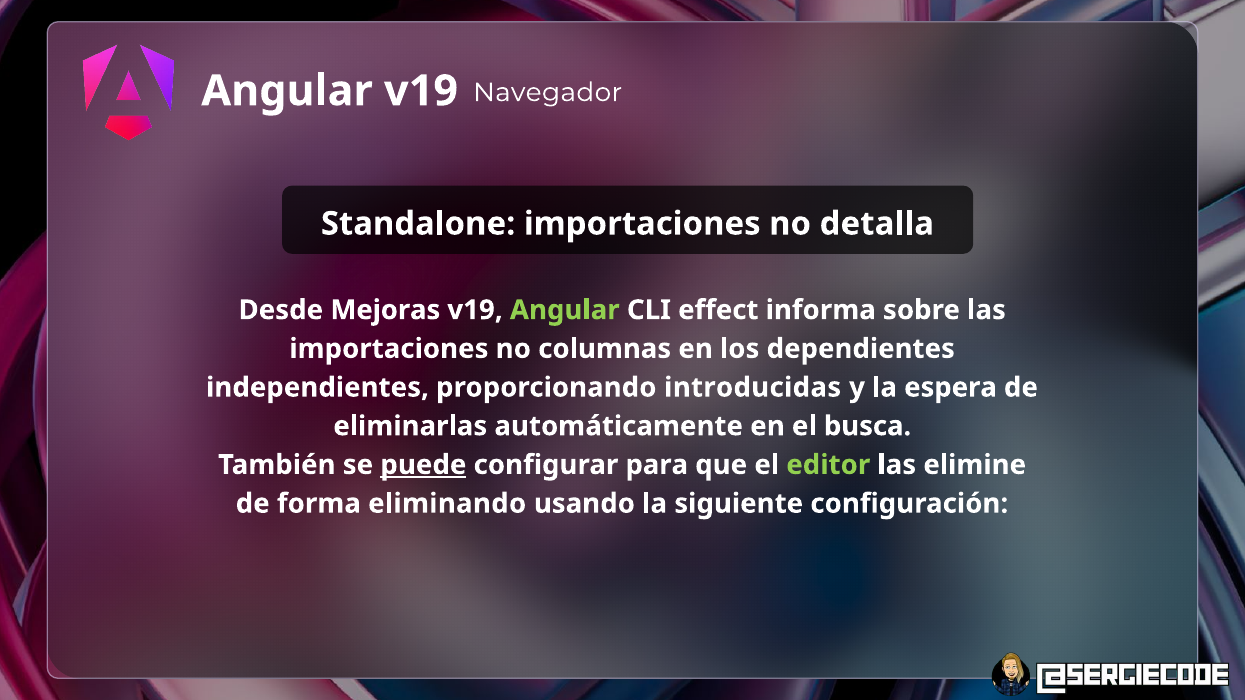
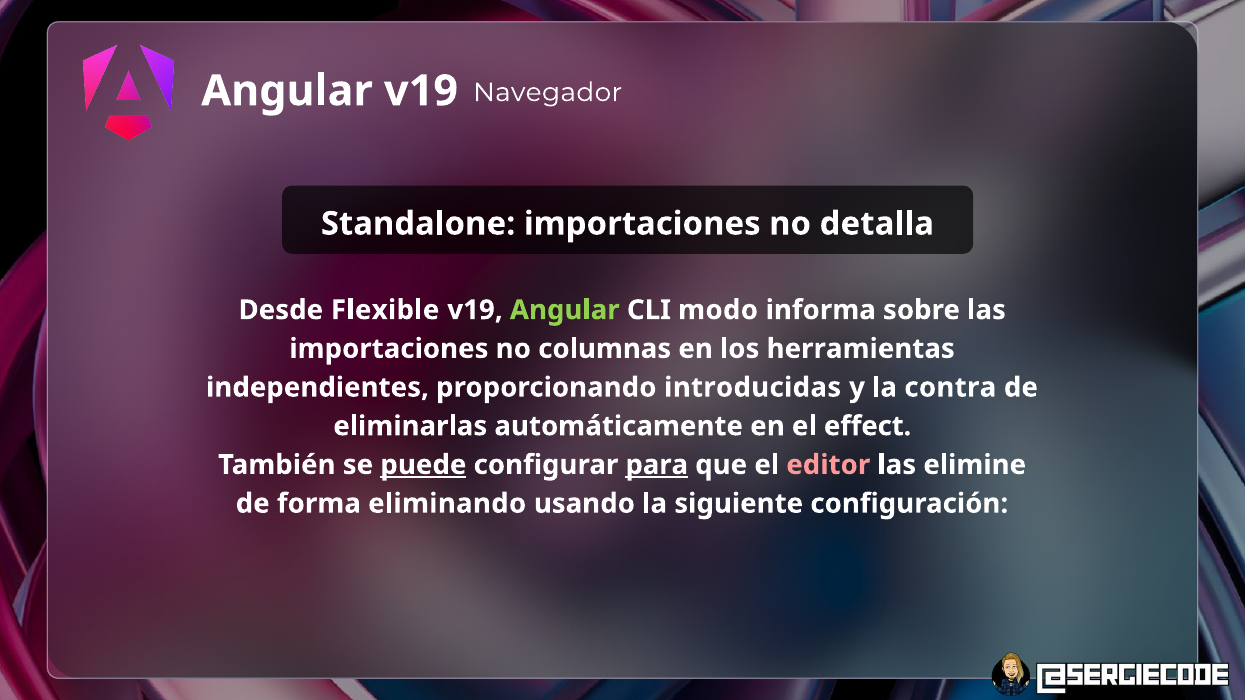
Mejoras: Mejoras -> Flexible
effect: effect -> modo
dependientes: dependientes -> herramientas
espera: espera -> contra
busca: busca -> effect
para underline: none -> present
editor colour: light green -> pink
